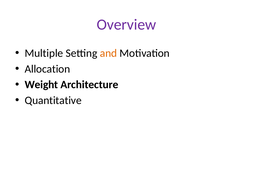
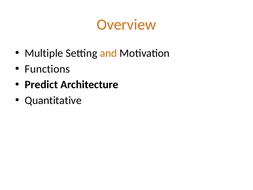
Overview colour: purple -> orange
Allocation: Allocation -> Functions
Weight: Weight -> Predict
